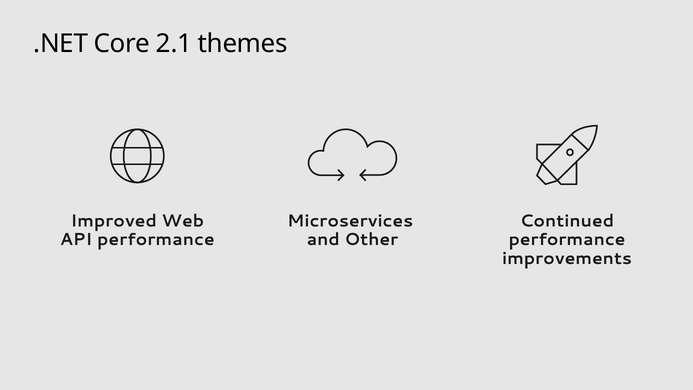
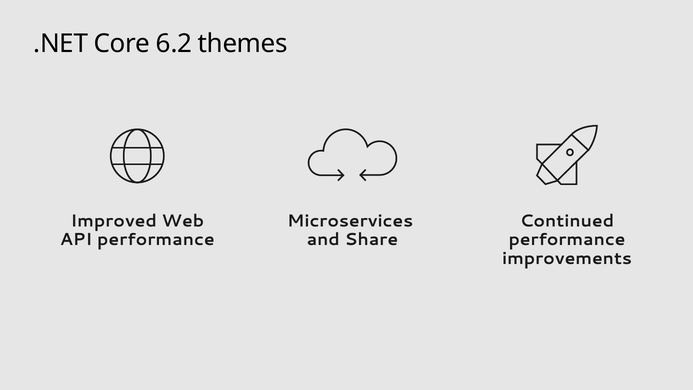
2.1: 2.1 -> 6.2
Other: Other -> Share
